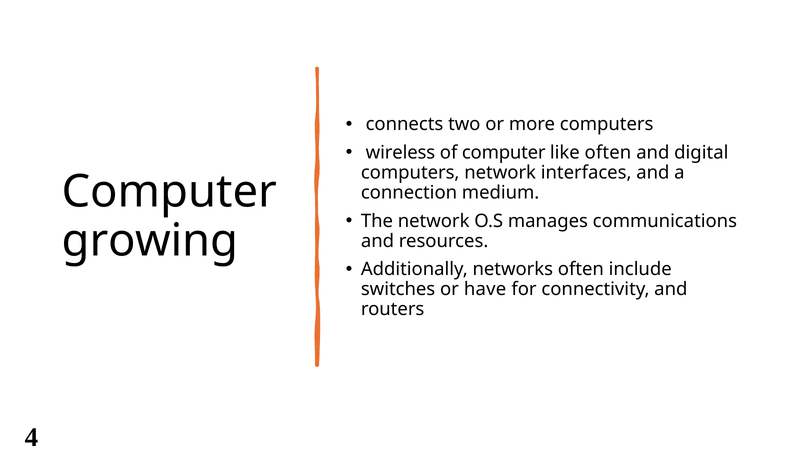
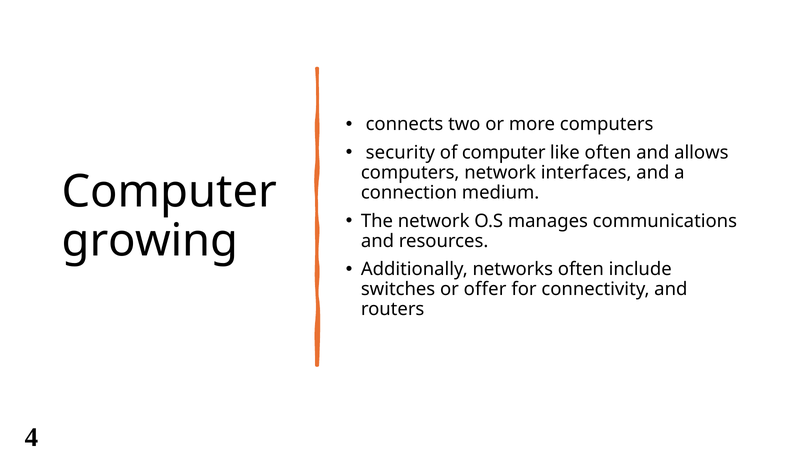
wireless: wireless -> security
digital: digital -> allows
have: have -> offer
